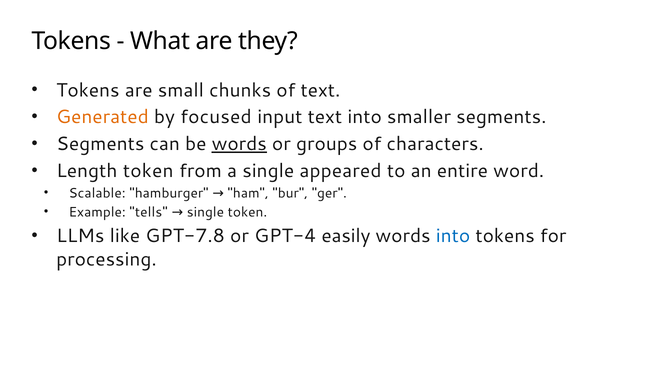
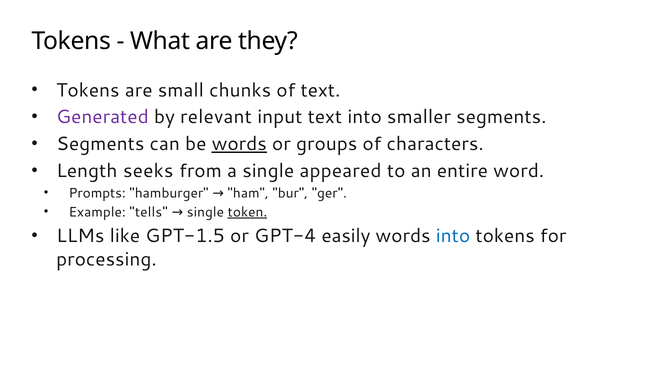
Generated colour: orange -> purple
focused: focused -> relevant
Length token: token -> seeks
Scalable: Scalable -> Prompts
token at (247, 212) underline: none -> present
GPT-7.8: GPT-7.8 -> GPT-1.5
